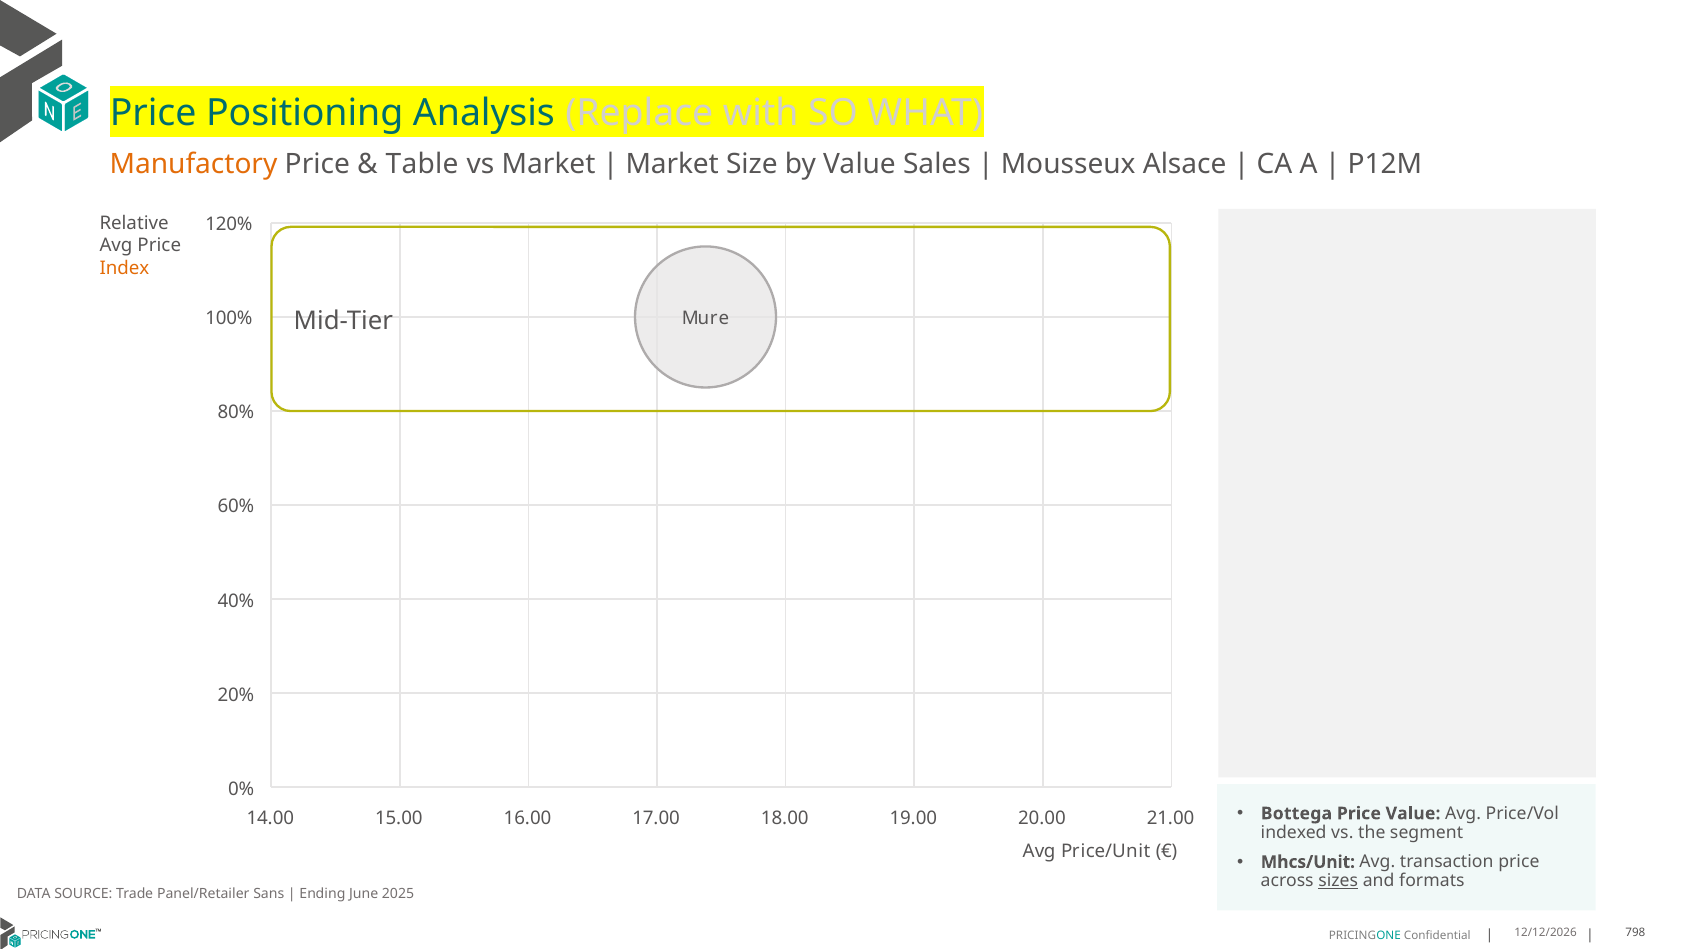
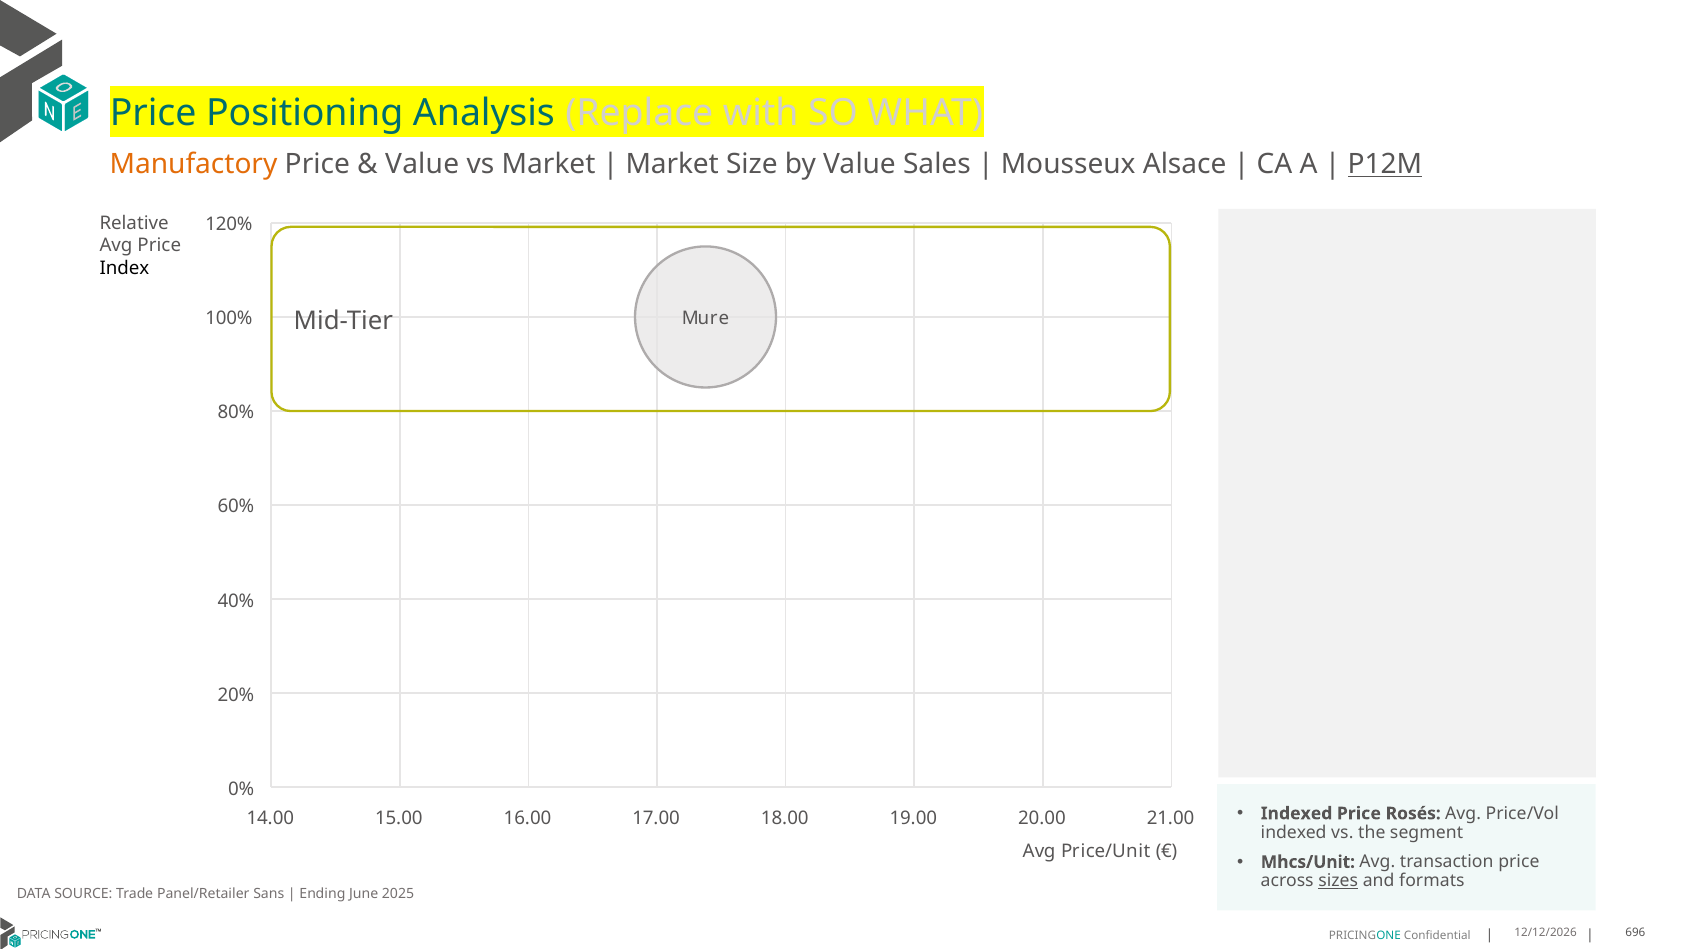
Table at (422, 164): Table -> Value
P12M underline: none -> present
Index colour: orange -> black
Bottega at (1296, 813): Bottega -> Indexed
Price Value: Value -> Rosés
798: 798 -> 696
